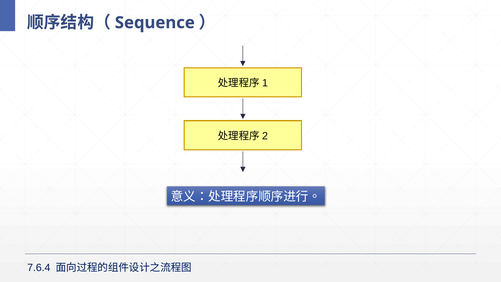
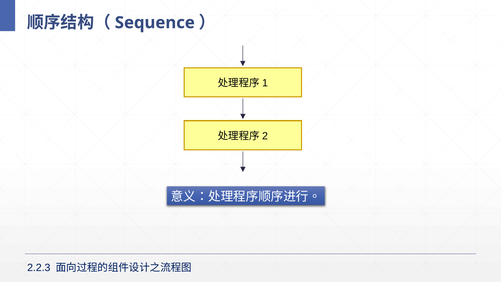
7.6.4: 7.6.4 -> 2.2.3
